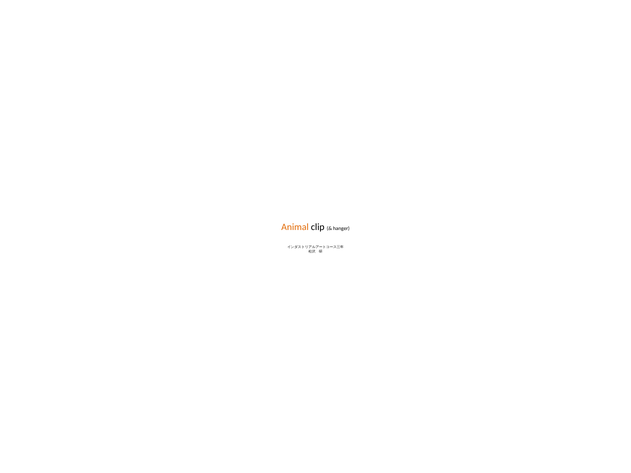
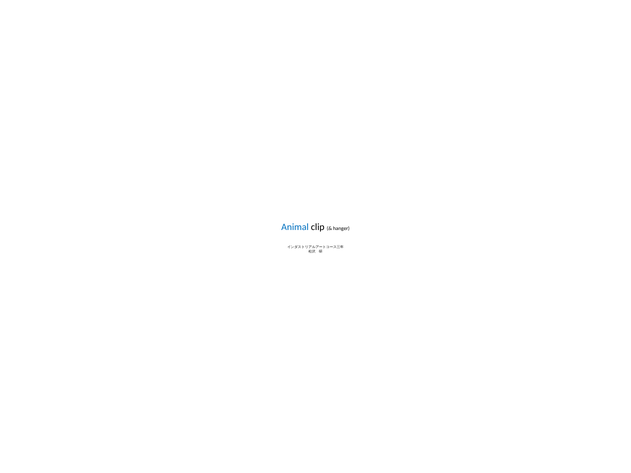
Animal colour: orange -> blue
